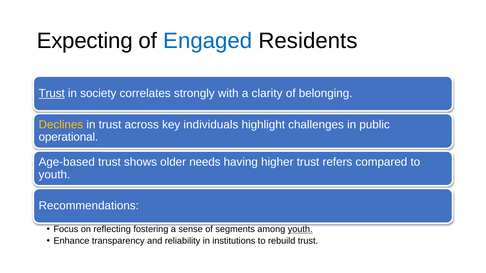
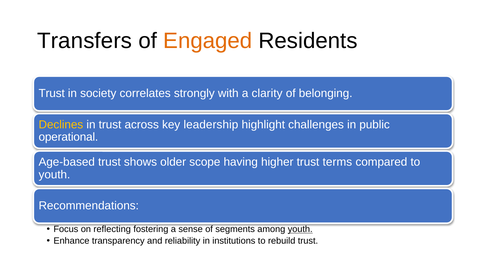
Expecting: Expecting -> Transfers
Engaged colour: blue -> orange
Trust at (52, 94) underline: present -> none
individuals: individuals -> leadership
needs: needs -> scope
refers: refers -> terms
